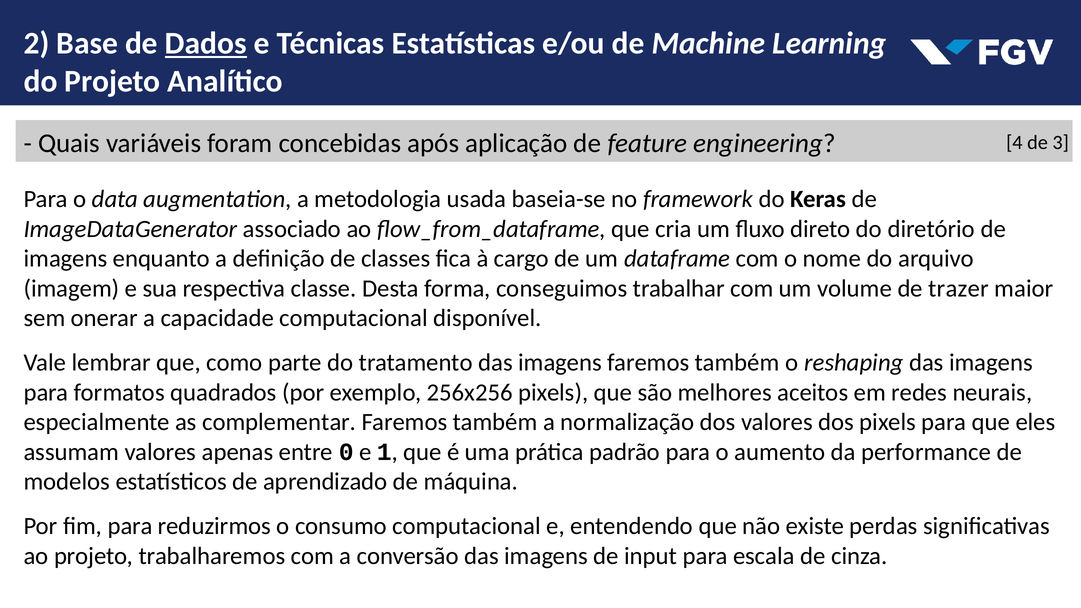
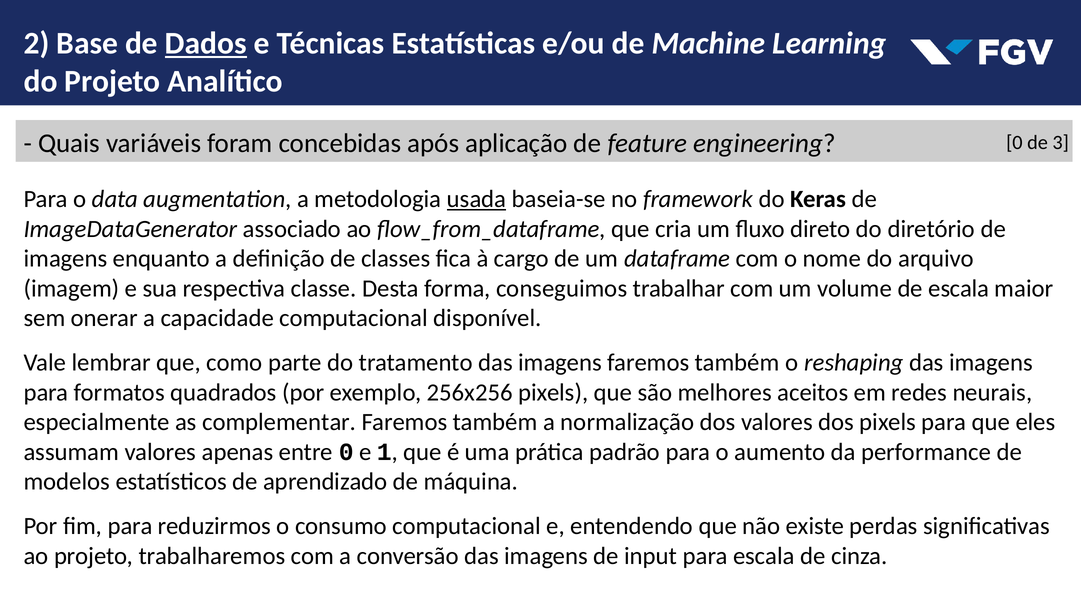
engineering 4: 4 -> 0
usada underline: none -> present
de trazer: trazer -> escala
